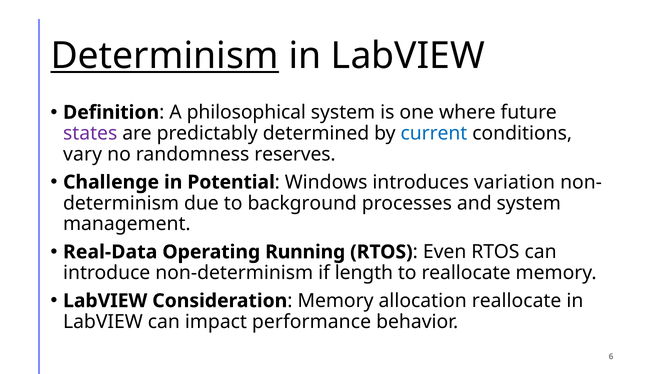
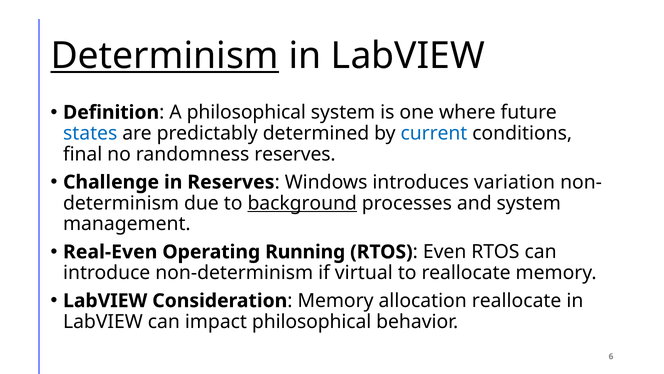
states colour: purple -> blue
vary: vary -> final
in Potential: Potential -> Reserves
background underline: none -> present
Real-Data: Real-Data -> Real-Even
length: length -> virtual
impact performance: performance -> philosophical
